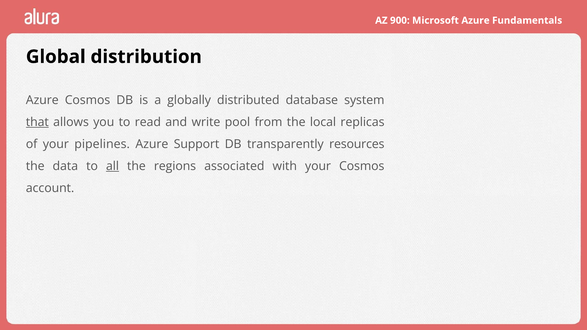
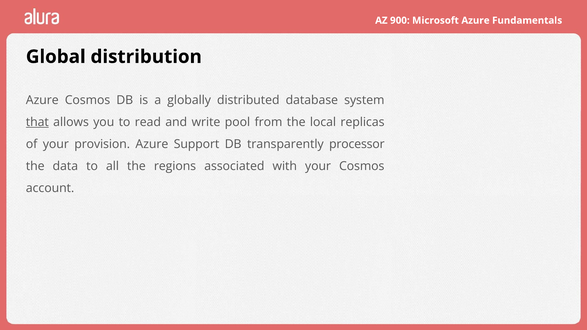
pipelines: pipelines -> provision
resources: resources -> processor
all underline: present -> none
